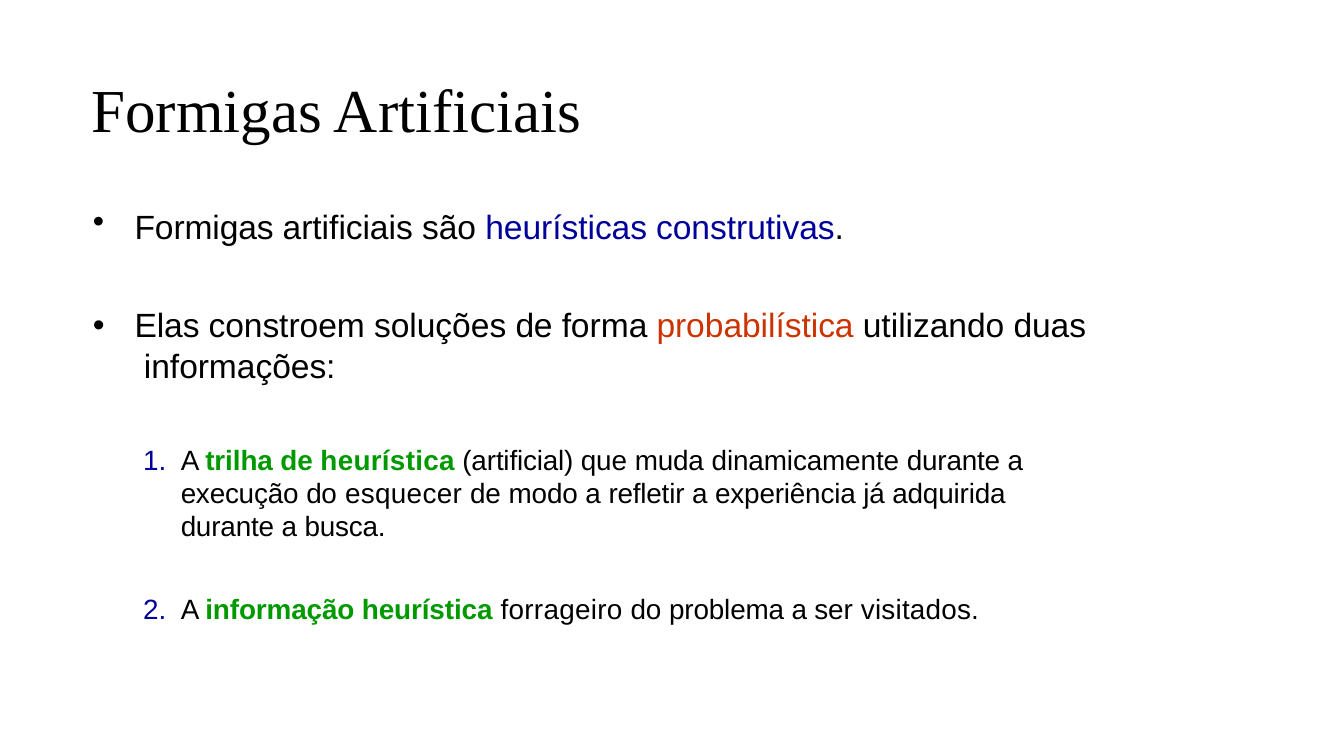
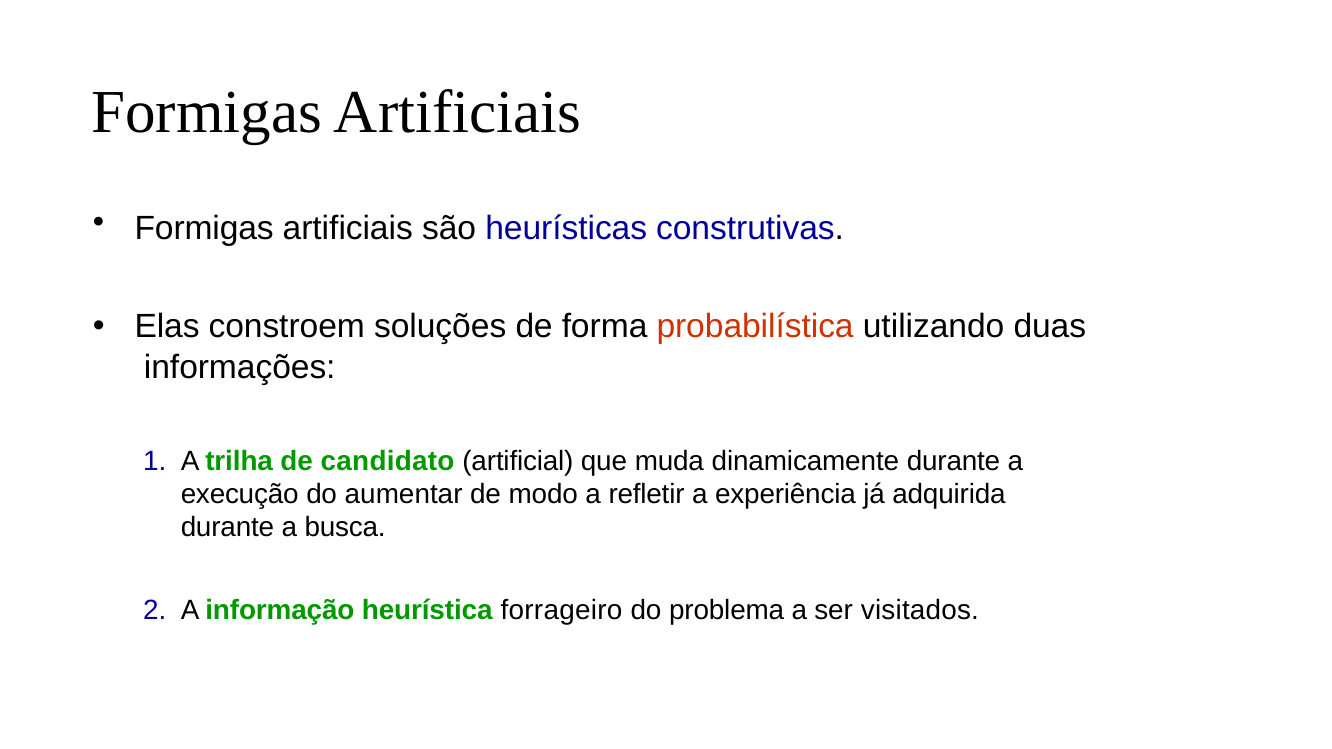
de heurística: heurística -> candidato
esquecer: esquecer -> aumentar
